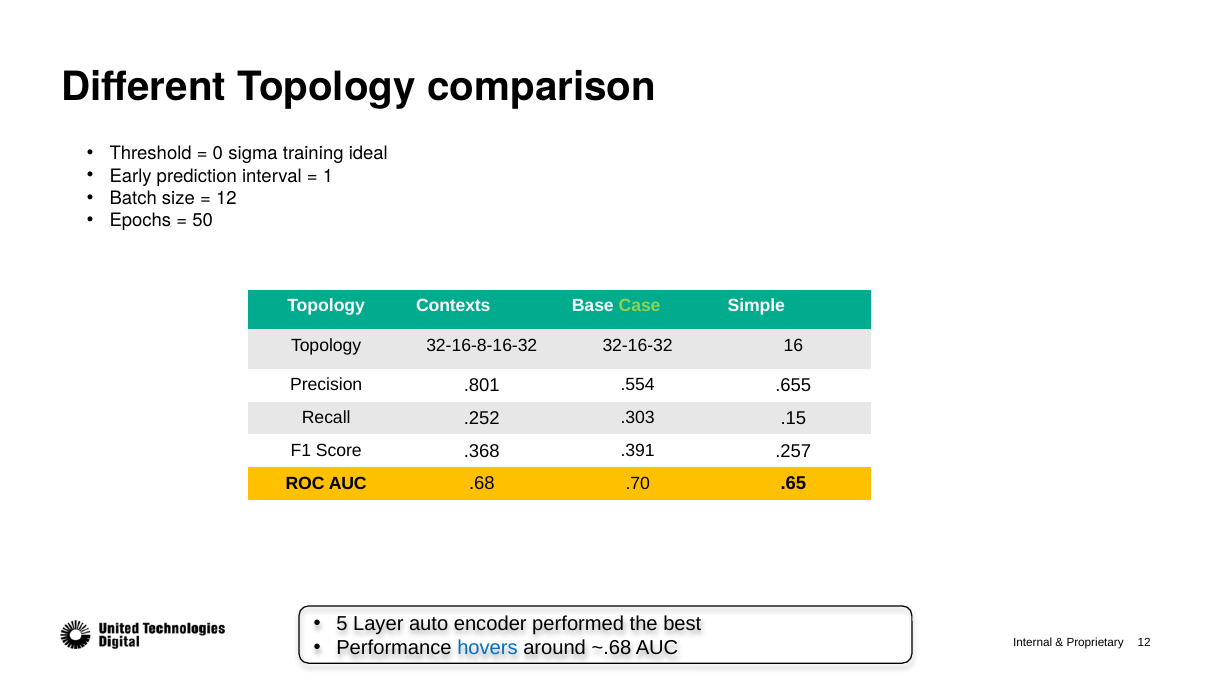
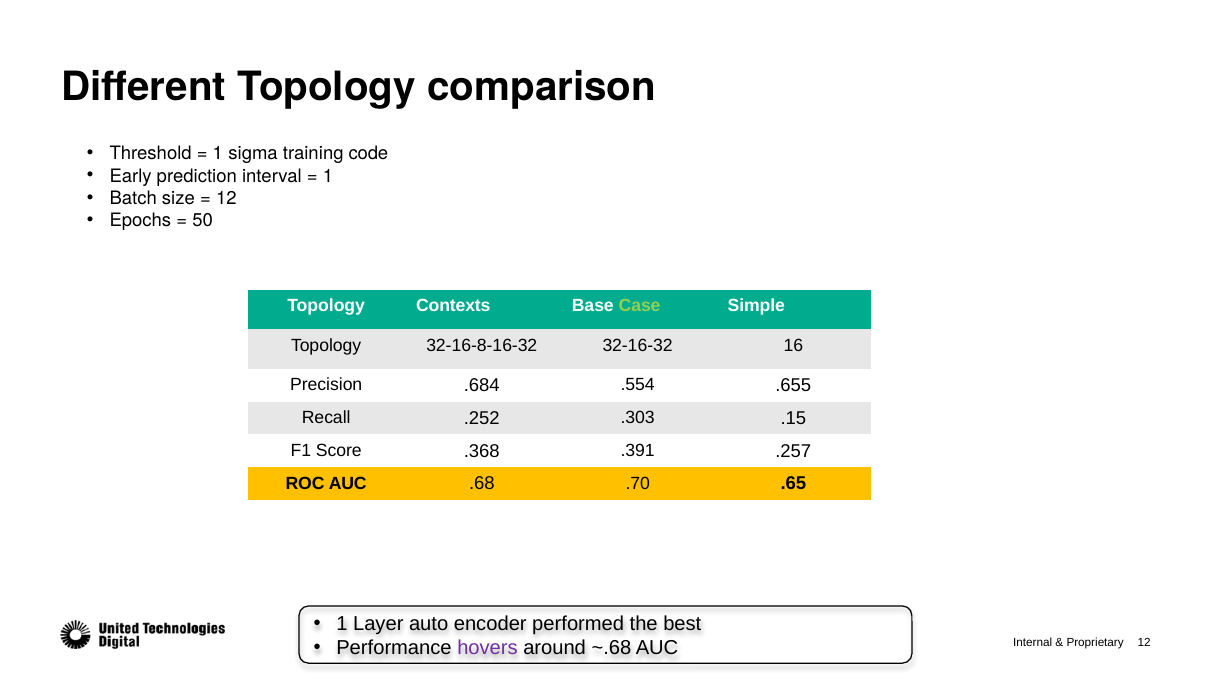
0 at (218, 154): 0 -> 1
ideal: ideal -> code
.801: .801 -> .684
5 at (342, 624): 5 -> 1
hovers colour: blue -> purple
